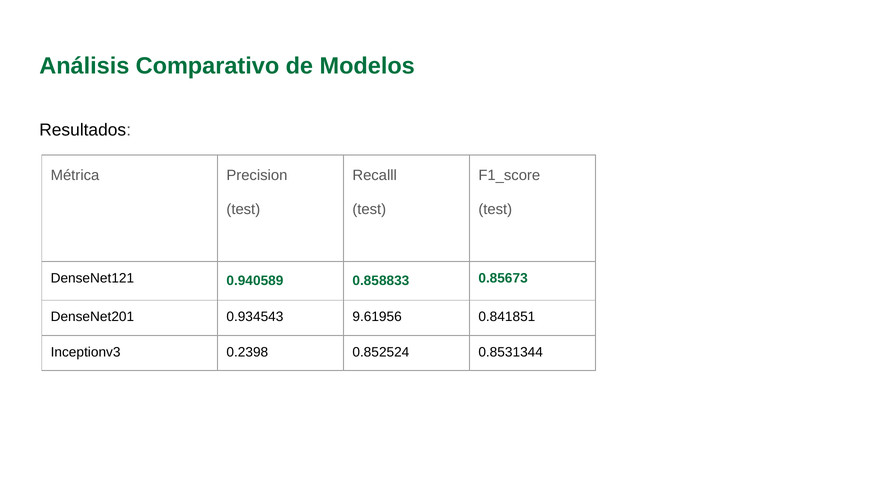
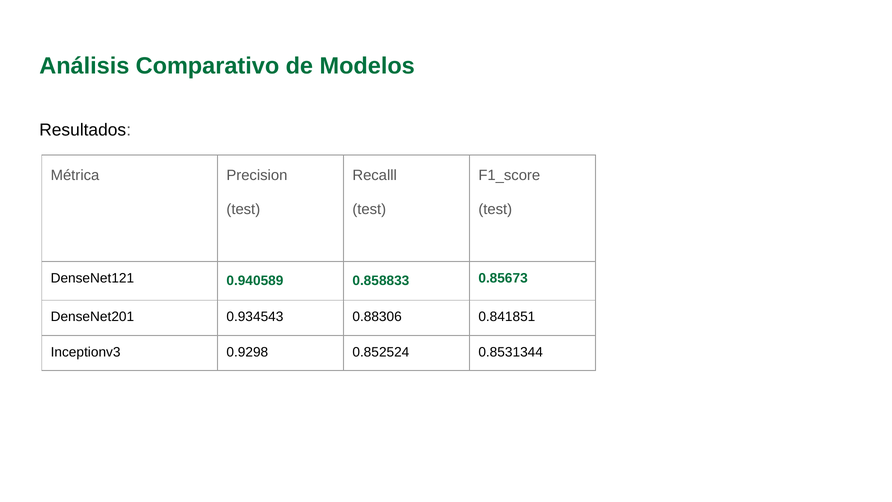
9.61956: 9.61956 -> 0.88306
0.2398: 0.2398 -> 0.9298
